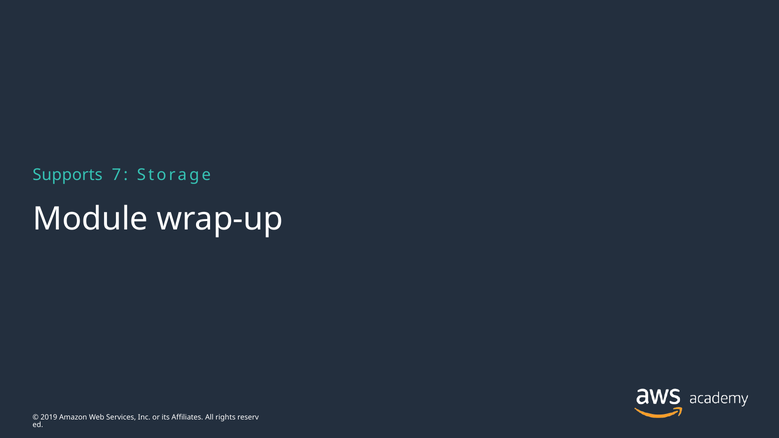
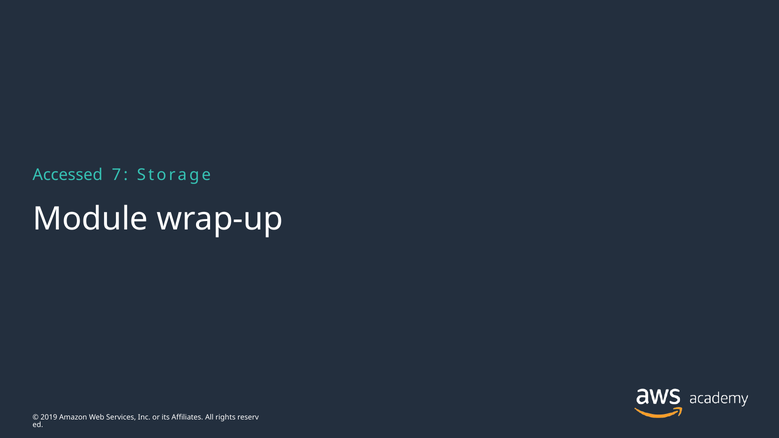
Supports: Supports -> Accessed
